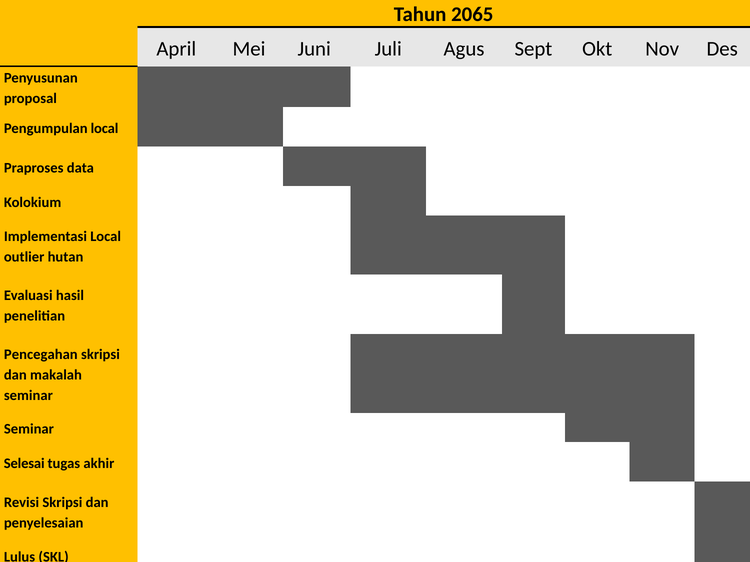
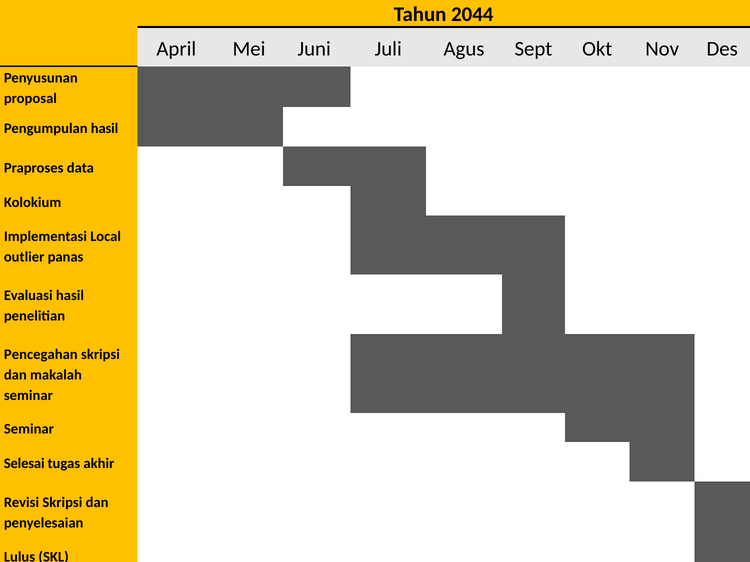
2065: 2065 -> 2044
Pengumpulan local: local -> hasil
hutan: hutan -> panas
